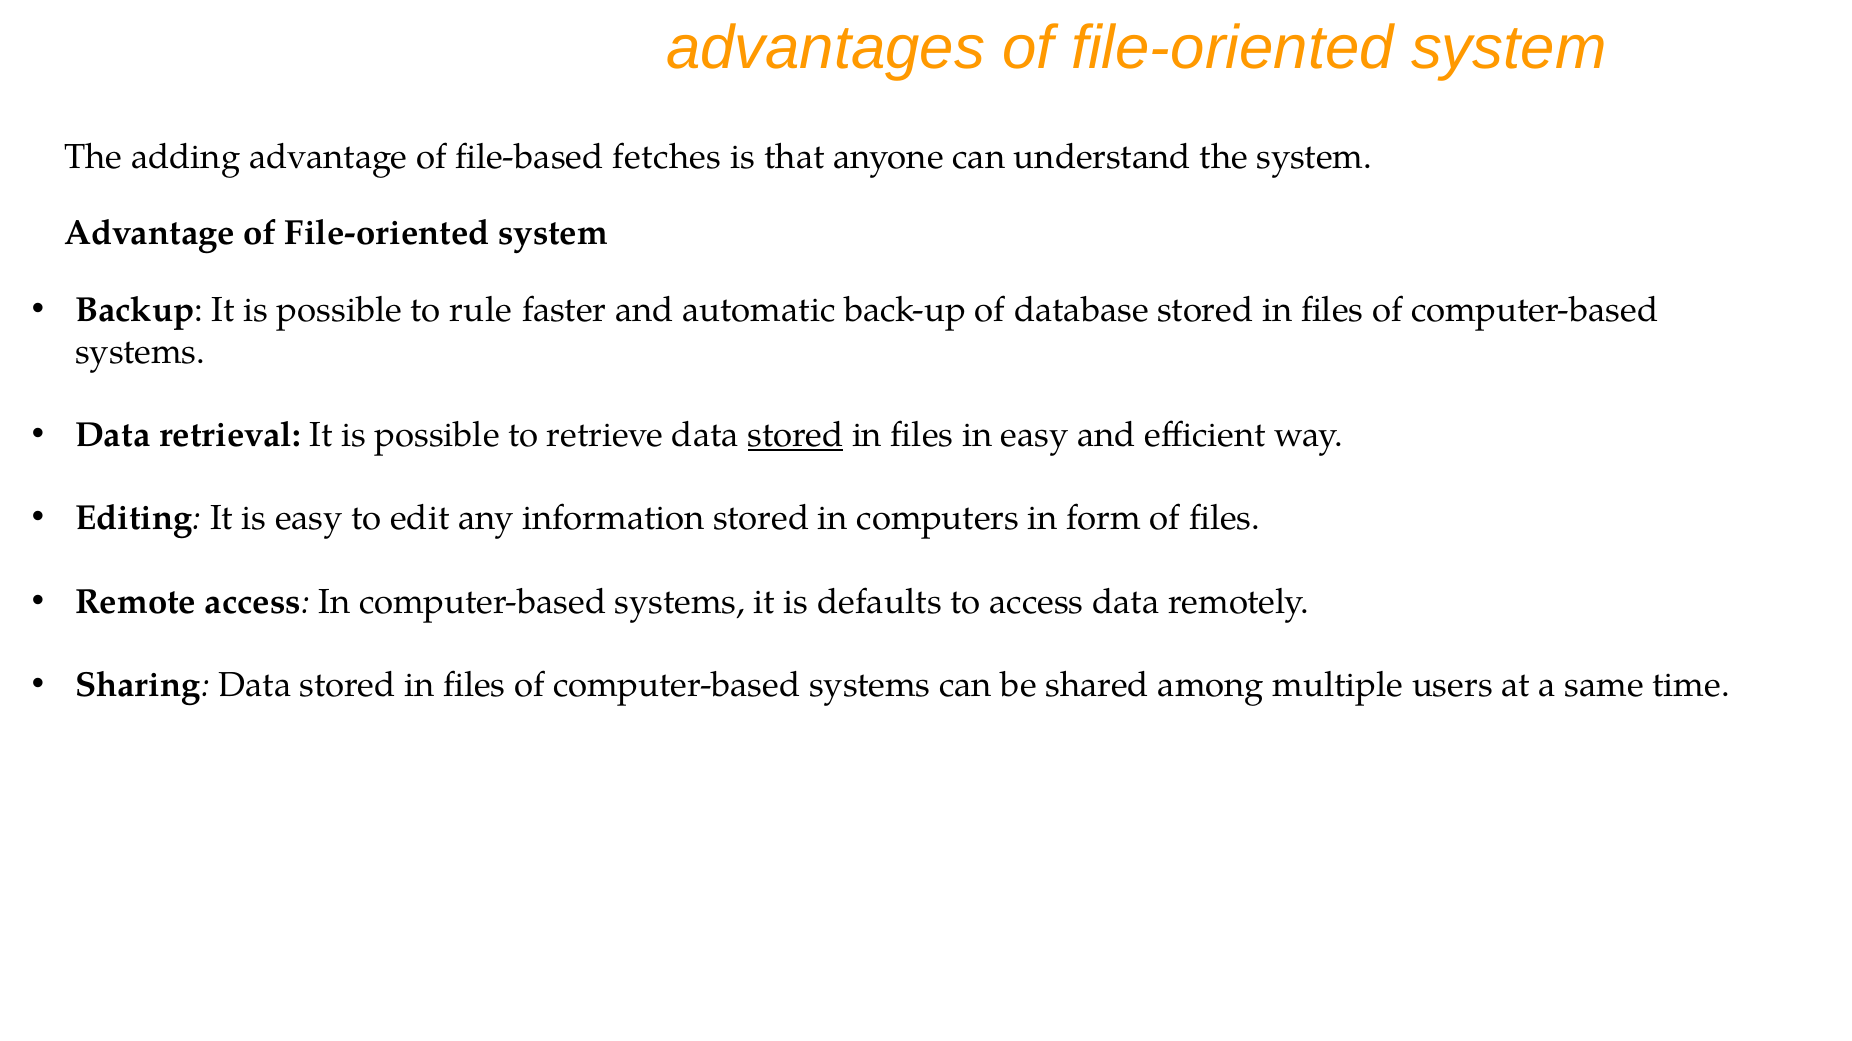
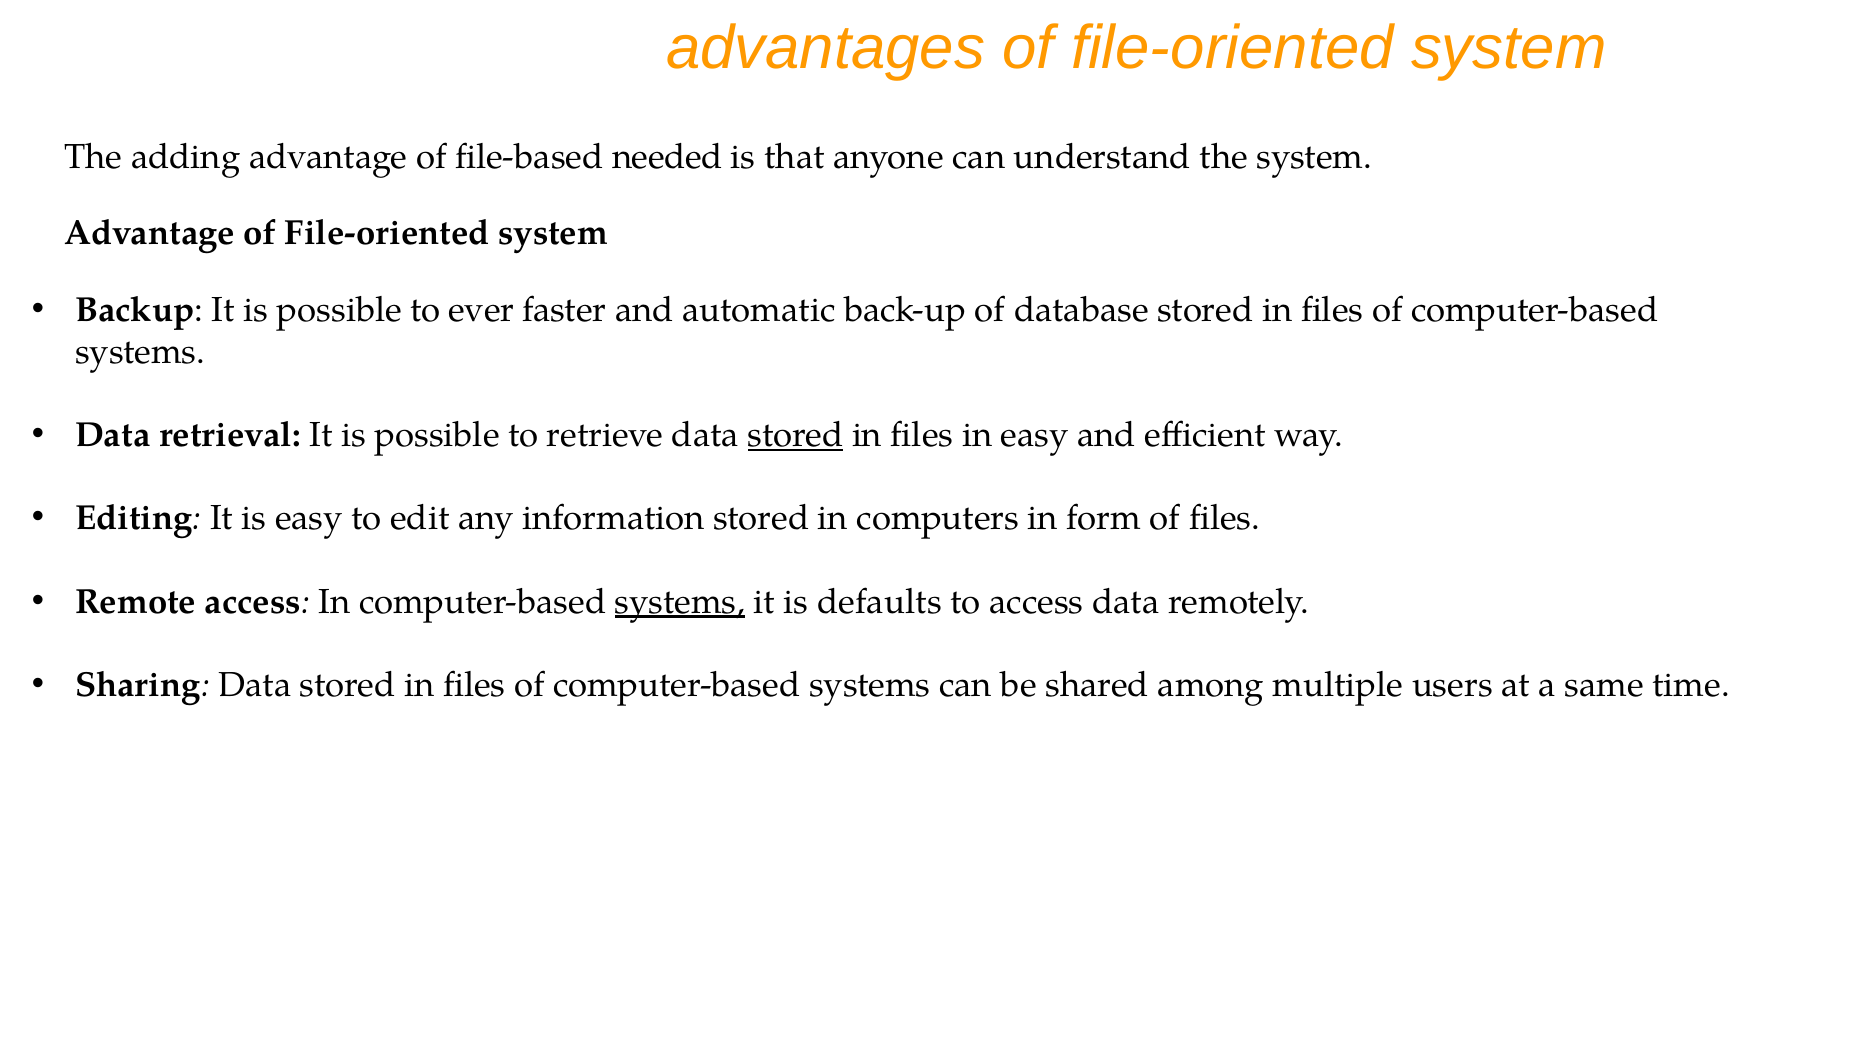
fetches: fetches -> needed
rule: rule -> ever
systems at (680, 602) underline: none -> present
